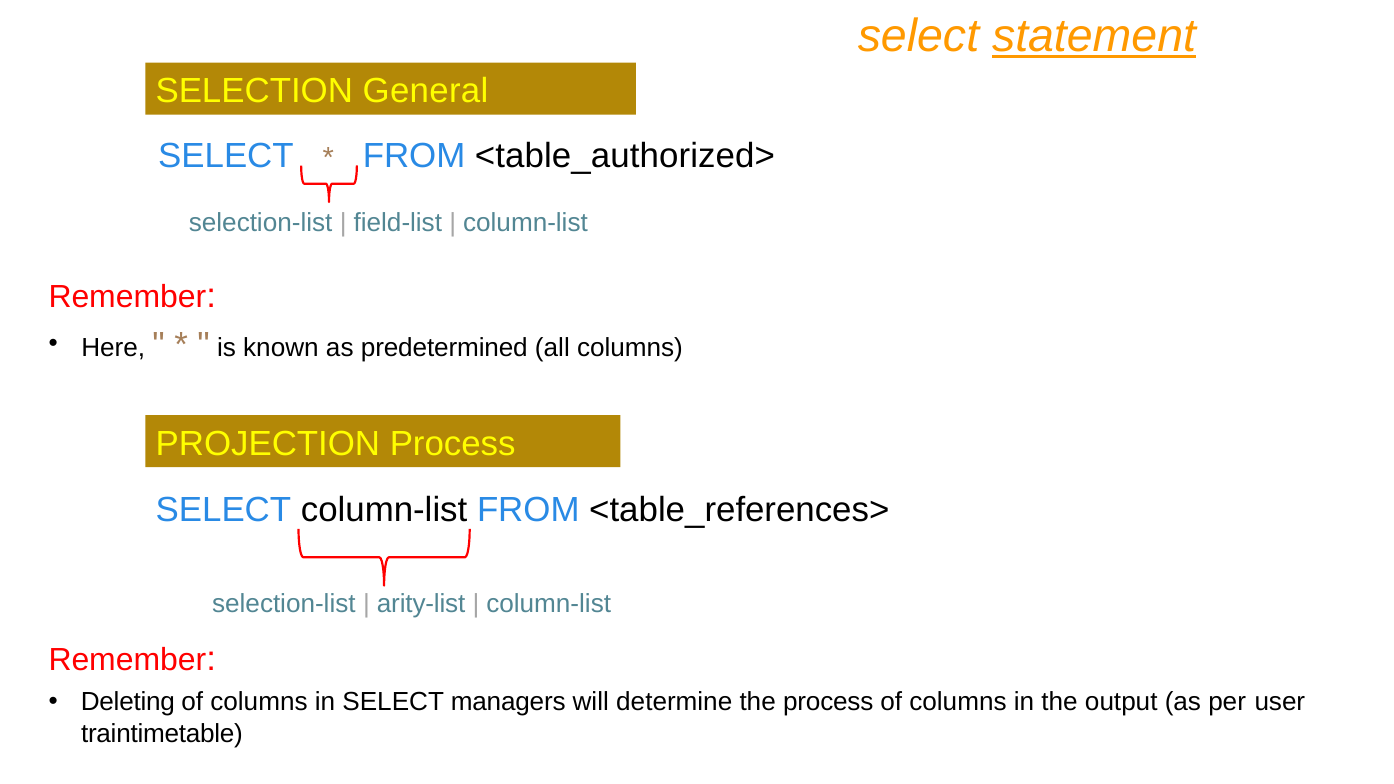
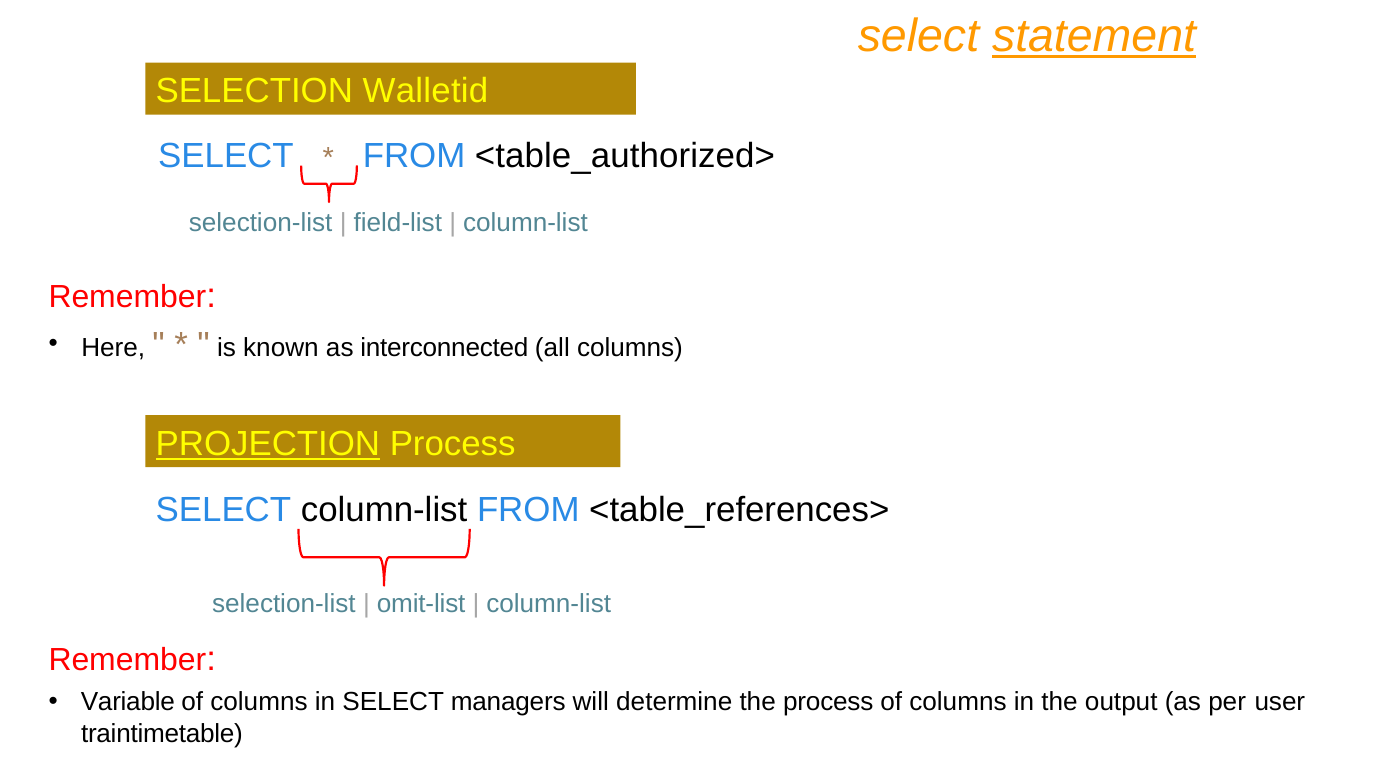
General: General -> Walletid
predetermined: predetermined -> interconnected
PROJECTION underline: none -> present
arity-list: arity-list -> omit-list
Deleting: Deleting -> Variable
